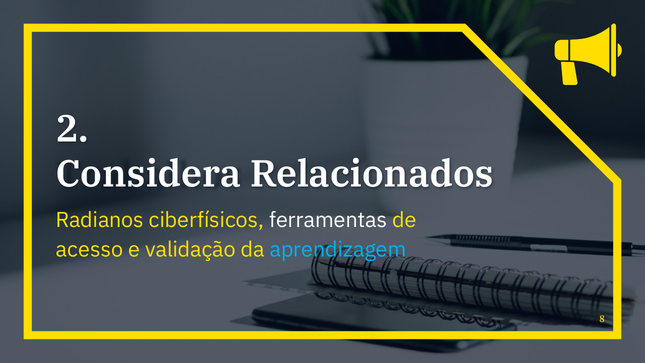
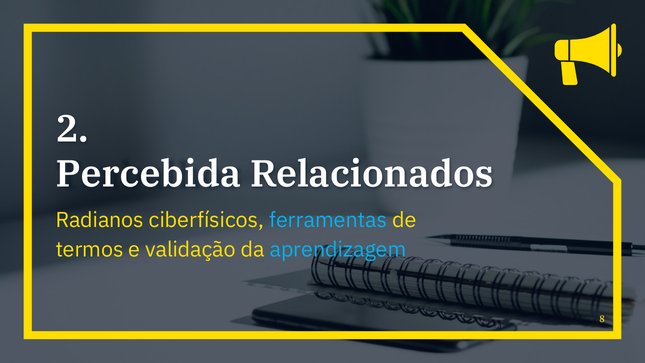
Considera: Considera -> Percebida
ferramentas colour: white -> light blue
acesso: acesso -> termos
